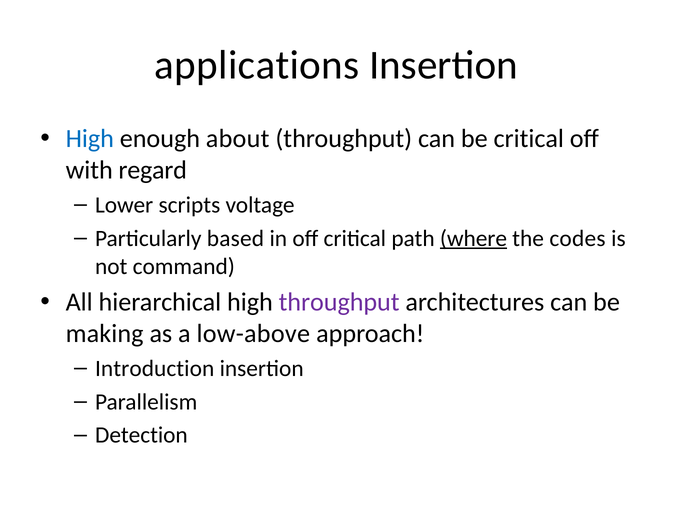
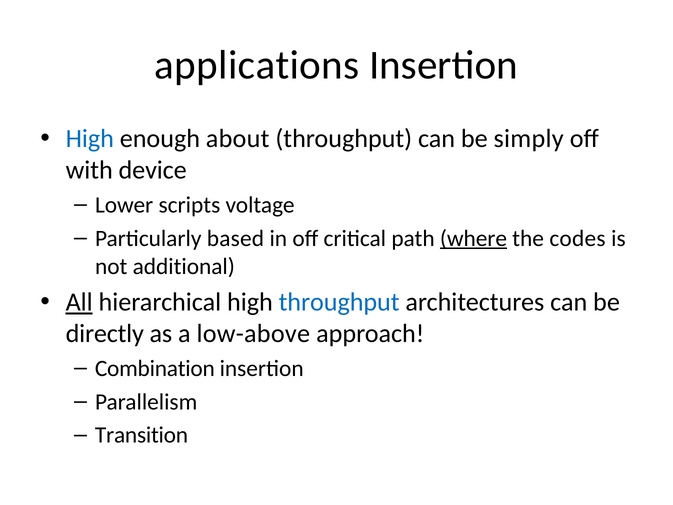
be critical: critical -> simply
regard: regard -> device
command: command -> additional
All underline: none -> present
throughput at (339, 302) colour: purple -> blue
making: making -> directly
Introduction: Introduction -> Combination
Detection: Detection -> Transition
